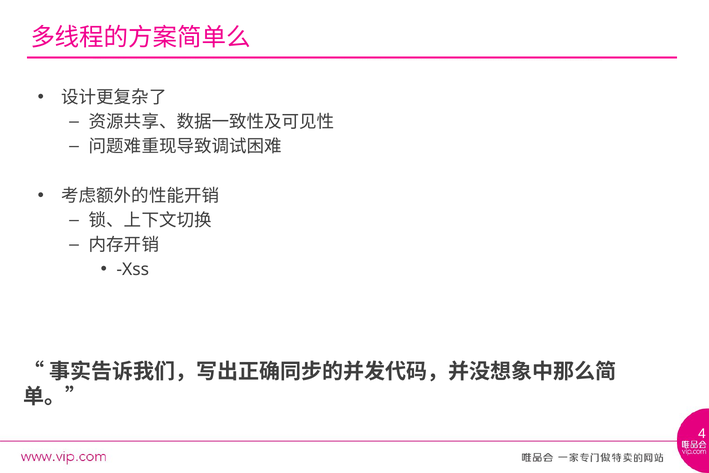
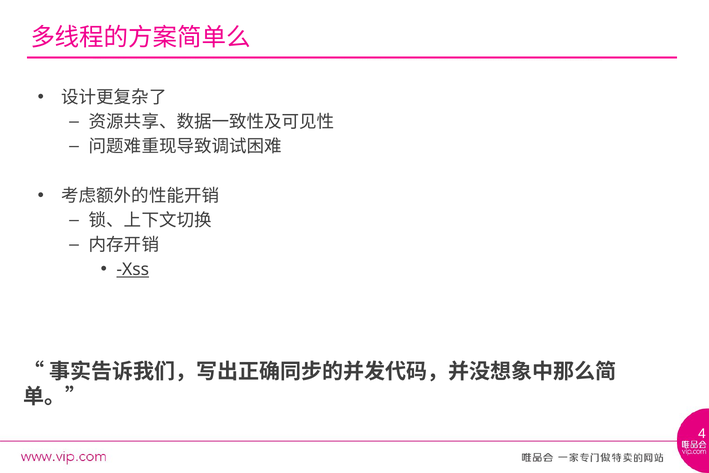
Xss underline: none -> present
